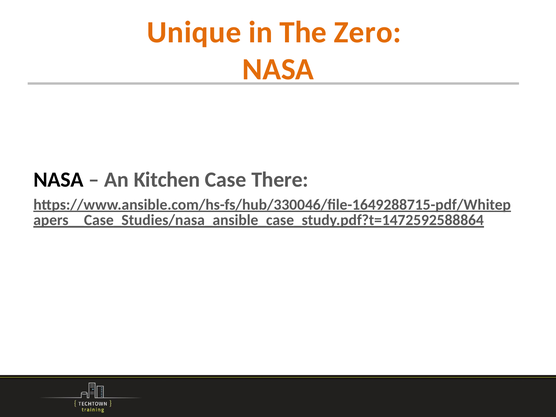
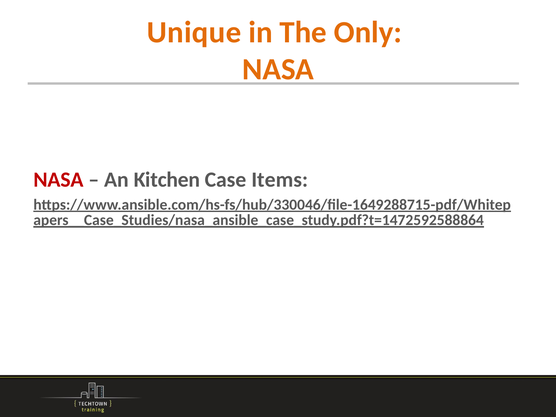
Zero: Zero -> Only
NASA at (59, 180) colour: black -> red
There: There -> Items
